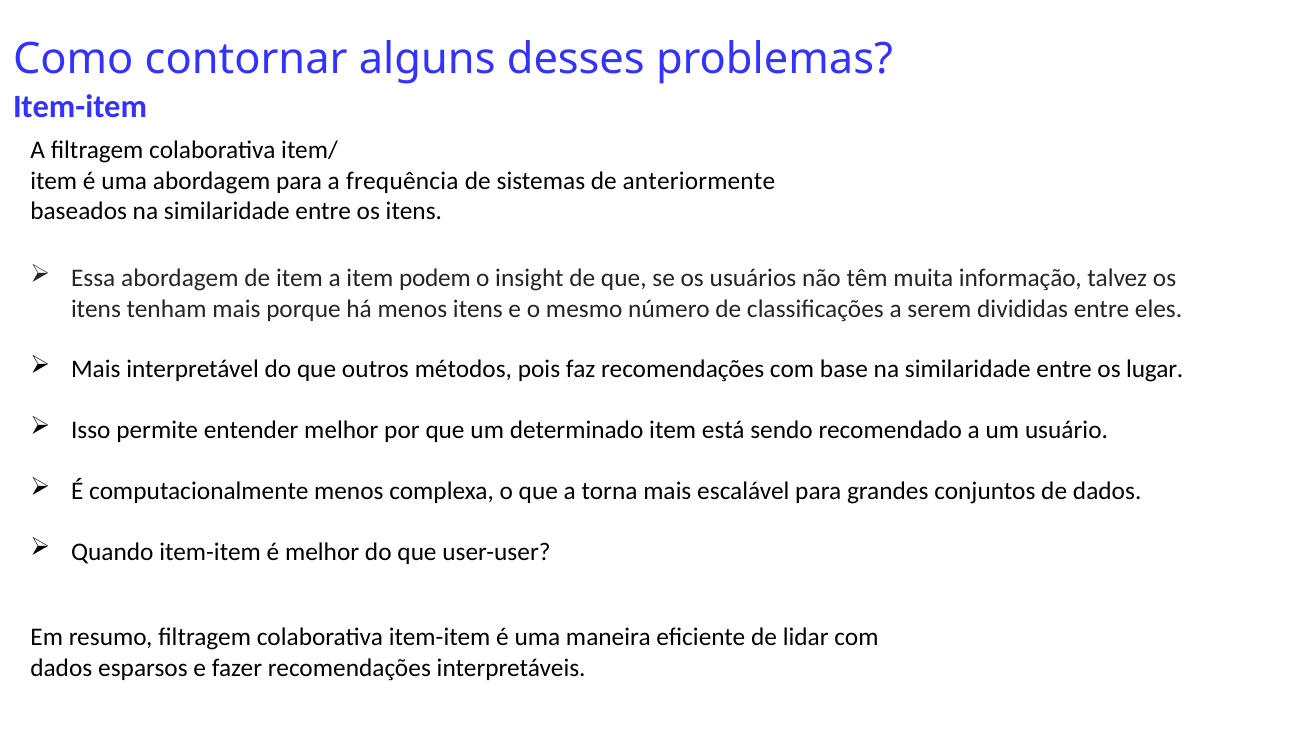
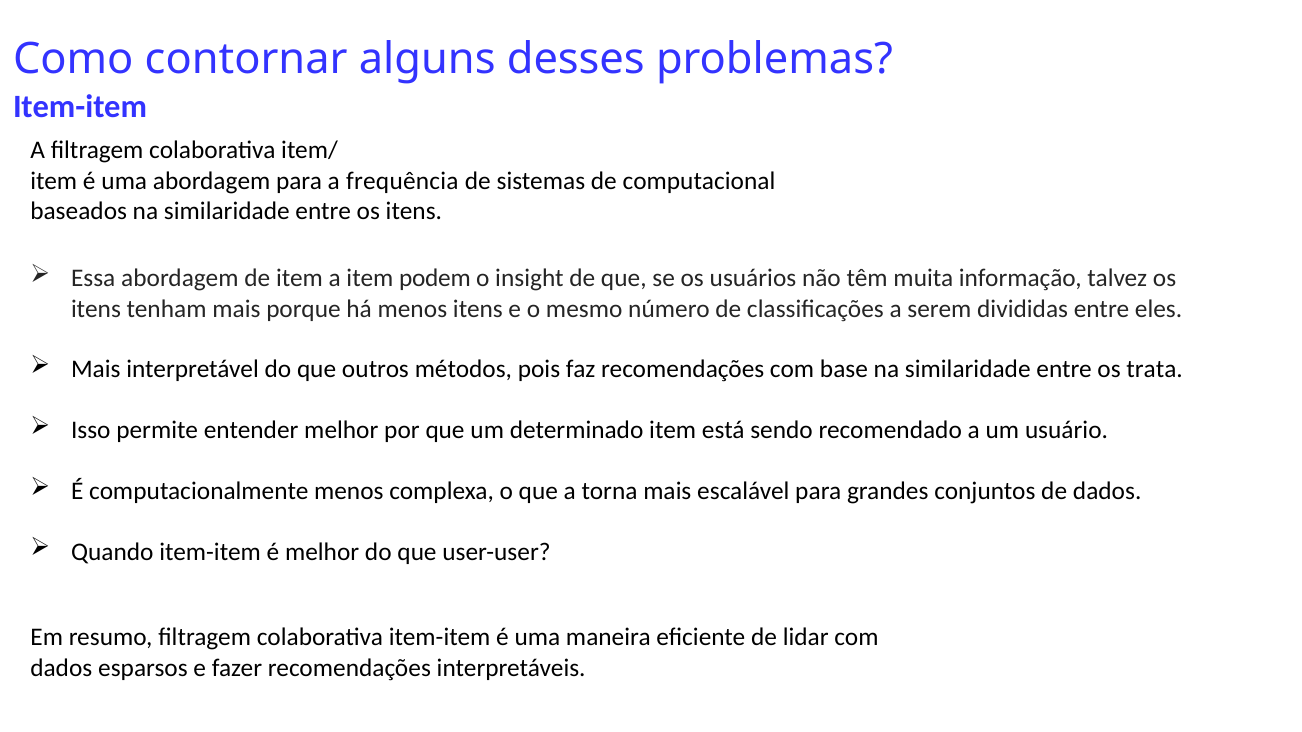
anteriormente: anteriormente -> computacional
lugar: lugar -> trata
